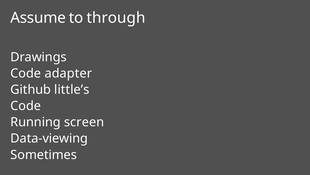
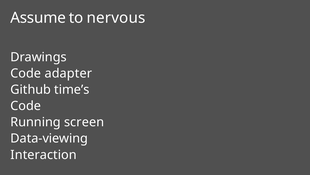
through: through -> nervous
little’s: little’s -> time’s
Sometimes: Sometimes -> Interaction
